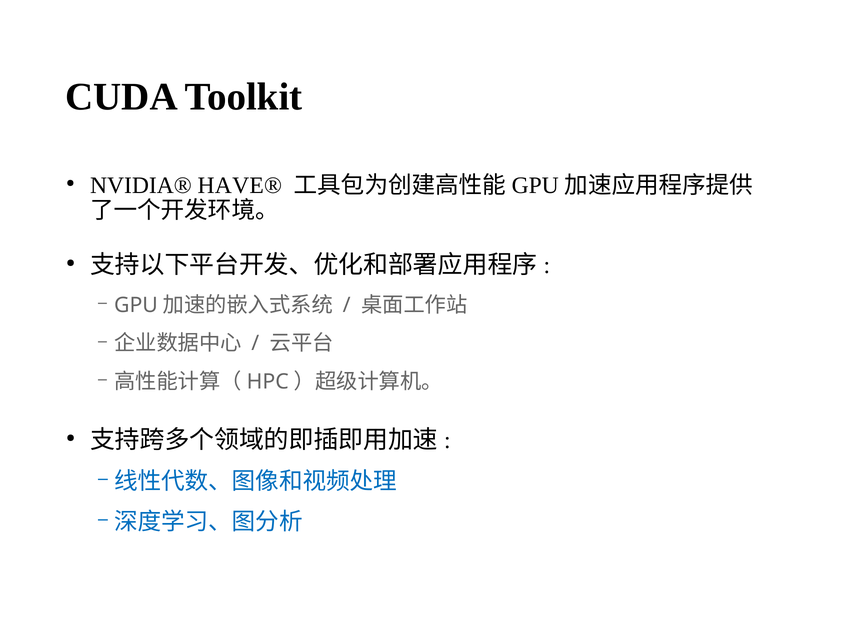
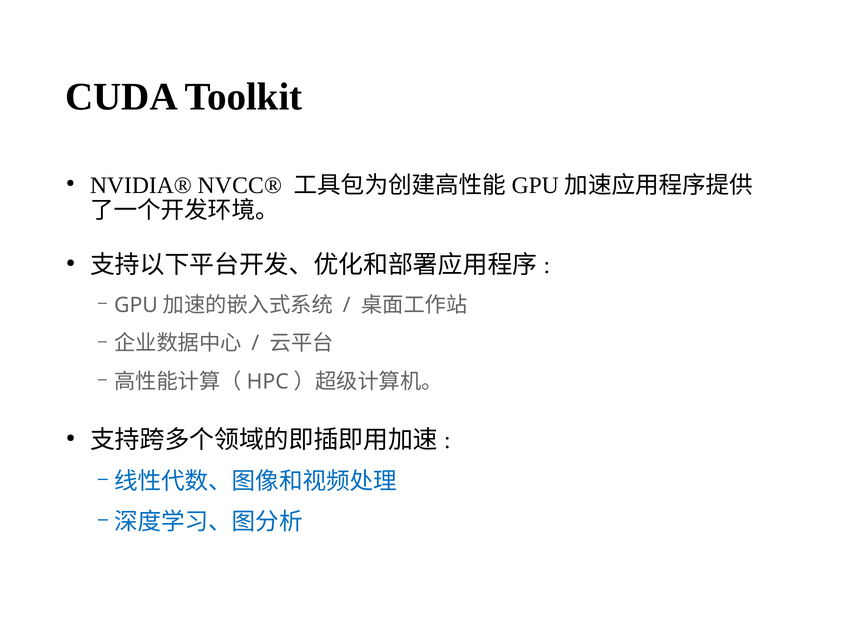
HAVE®: HAVE® -> NVCC®
